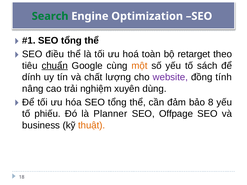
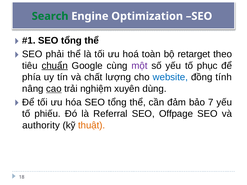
điều: điều -> phải
một colour: orange -> purple
sách: sách -> phục
dính: dính -> phía
website colour: purple -> blue
cao underline: none -> present
8: 8 -> 7
Planner: Planner -> Referral
business: business -> authority
